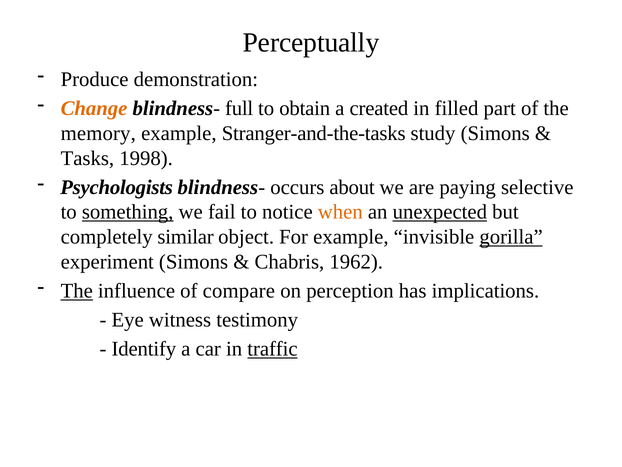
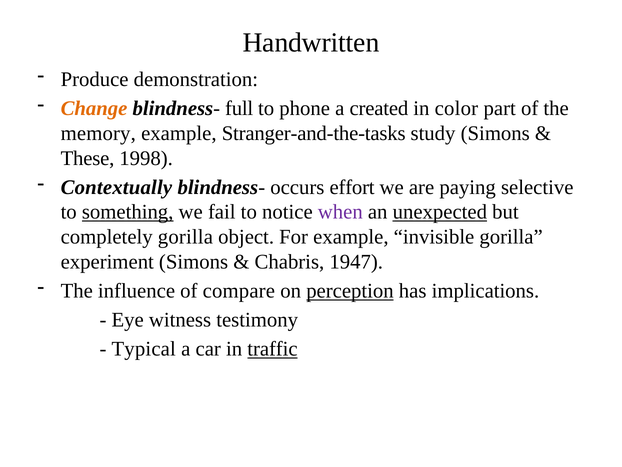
Perceptually: Perceptually -> Handwritten
obtain: obtain -> phone
filled: filled -> color
Tasks: Tasks -> These
Psychologists: Psychologists -> Contextually
about: about -> effort
when colour: orange -> purple
completely similar: similar -> gorilla
gorilla at (511, 237) underline: present -> none
1962: 1962 -> 1947
The at (77, 291) underline: present -> none
perception underline: none -> present
Identify: Identify -> Typical
